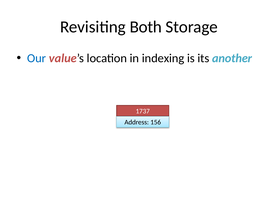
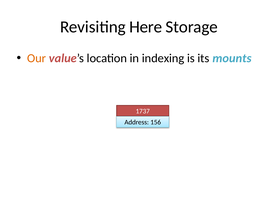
Both: Both -> Here
Our colour: blue -> orange
another: another -> mounts
